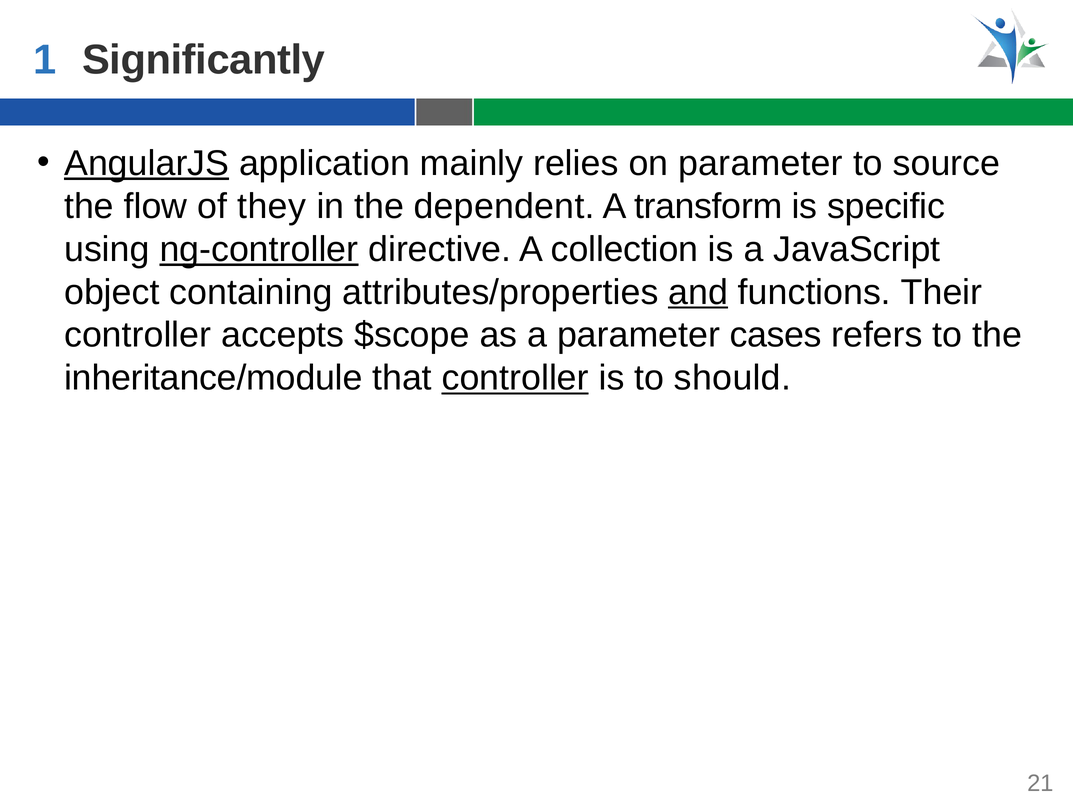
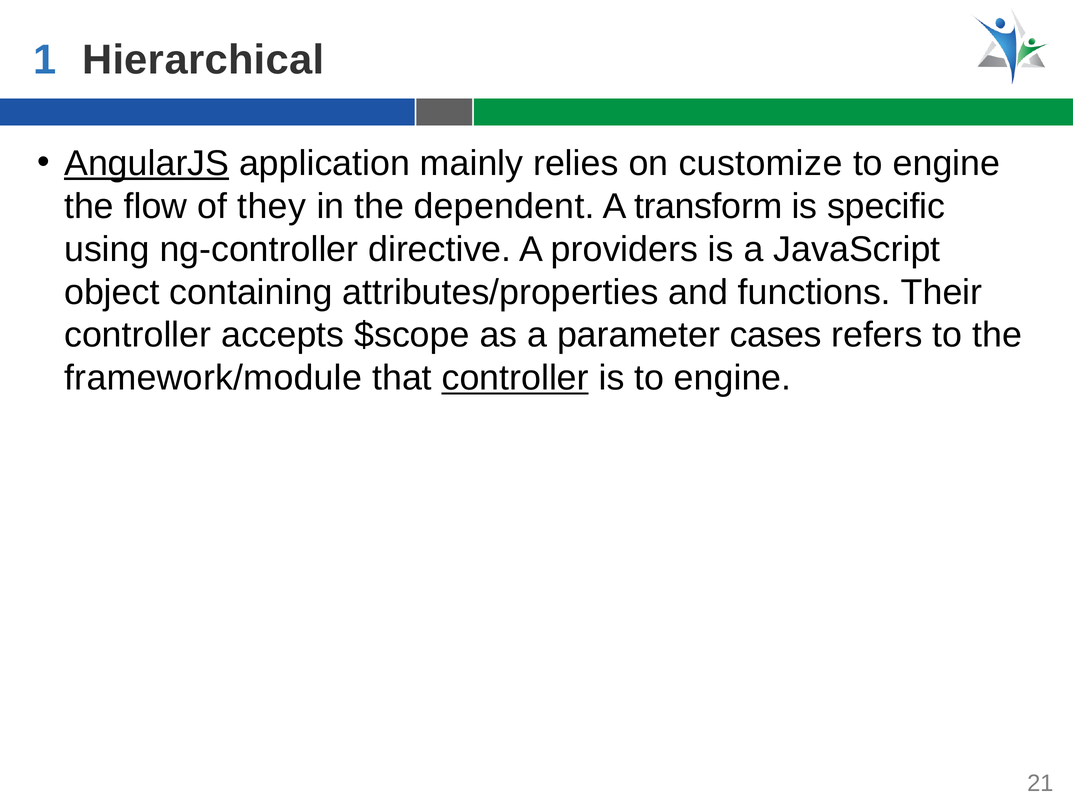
Significantly: Significantly -> Hierarchical
on parameter: parameter -> customize
source at (946, 163): source -> engine
ng-controller underline: present -> none
collection: collection -> providers
and underline: present -> none
inheritance/module: inheritance/module -> framework/module
is to should: should -> engine
